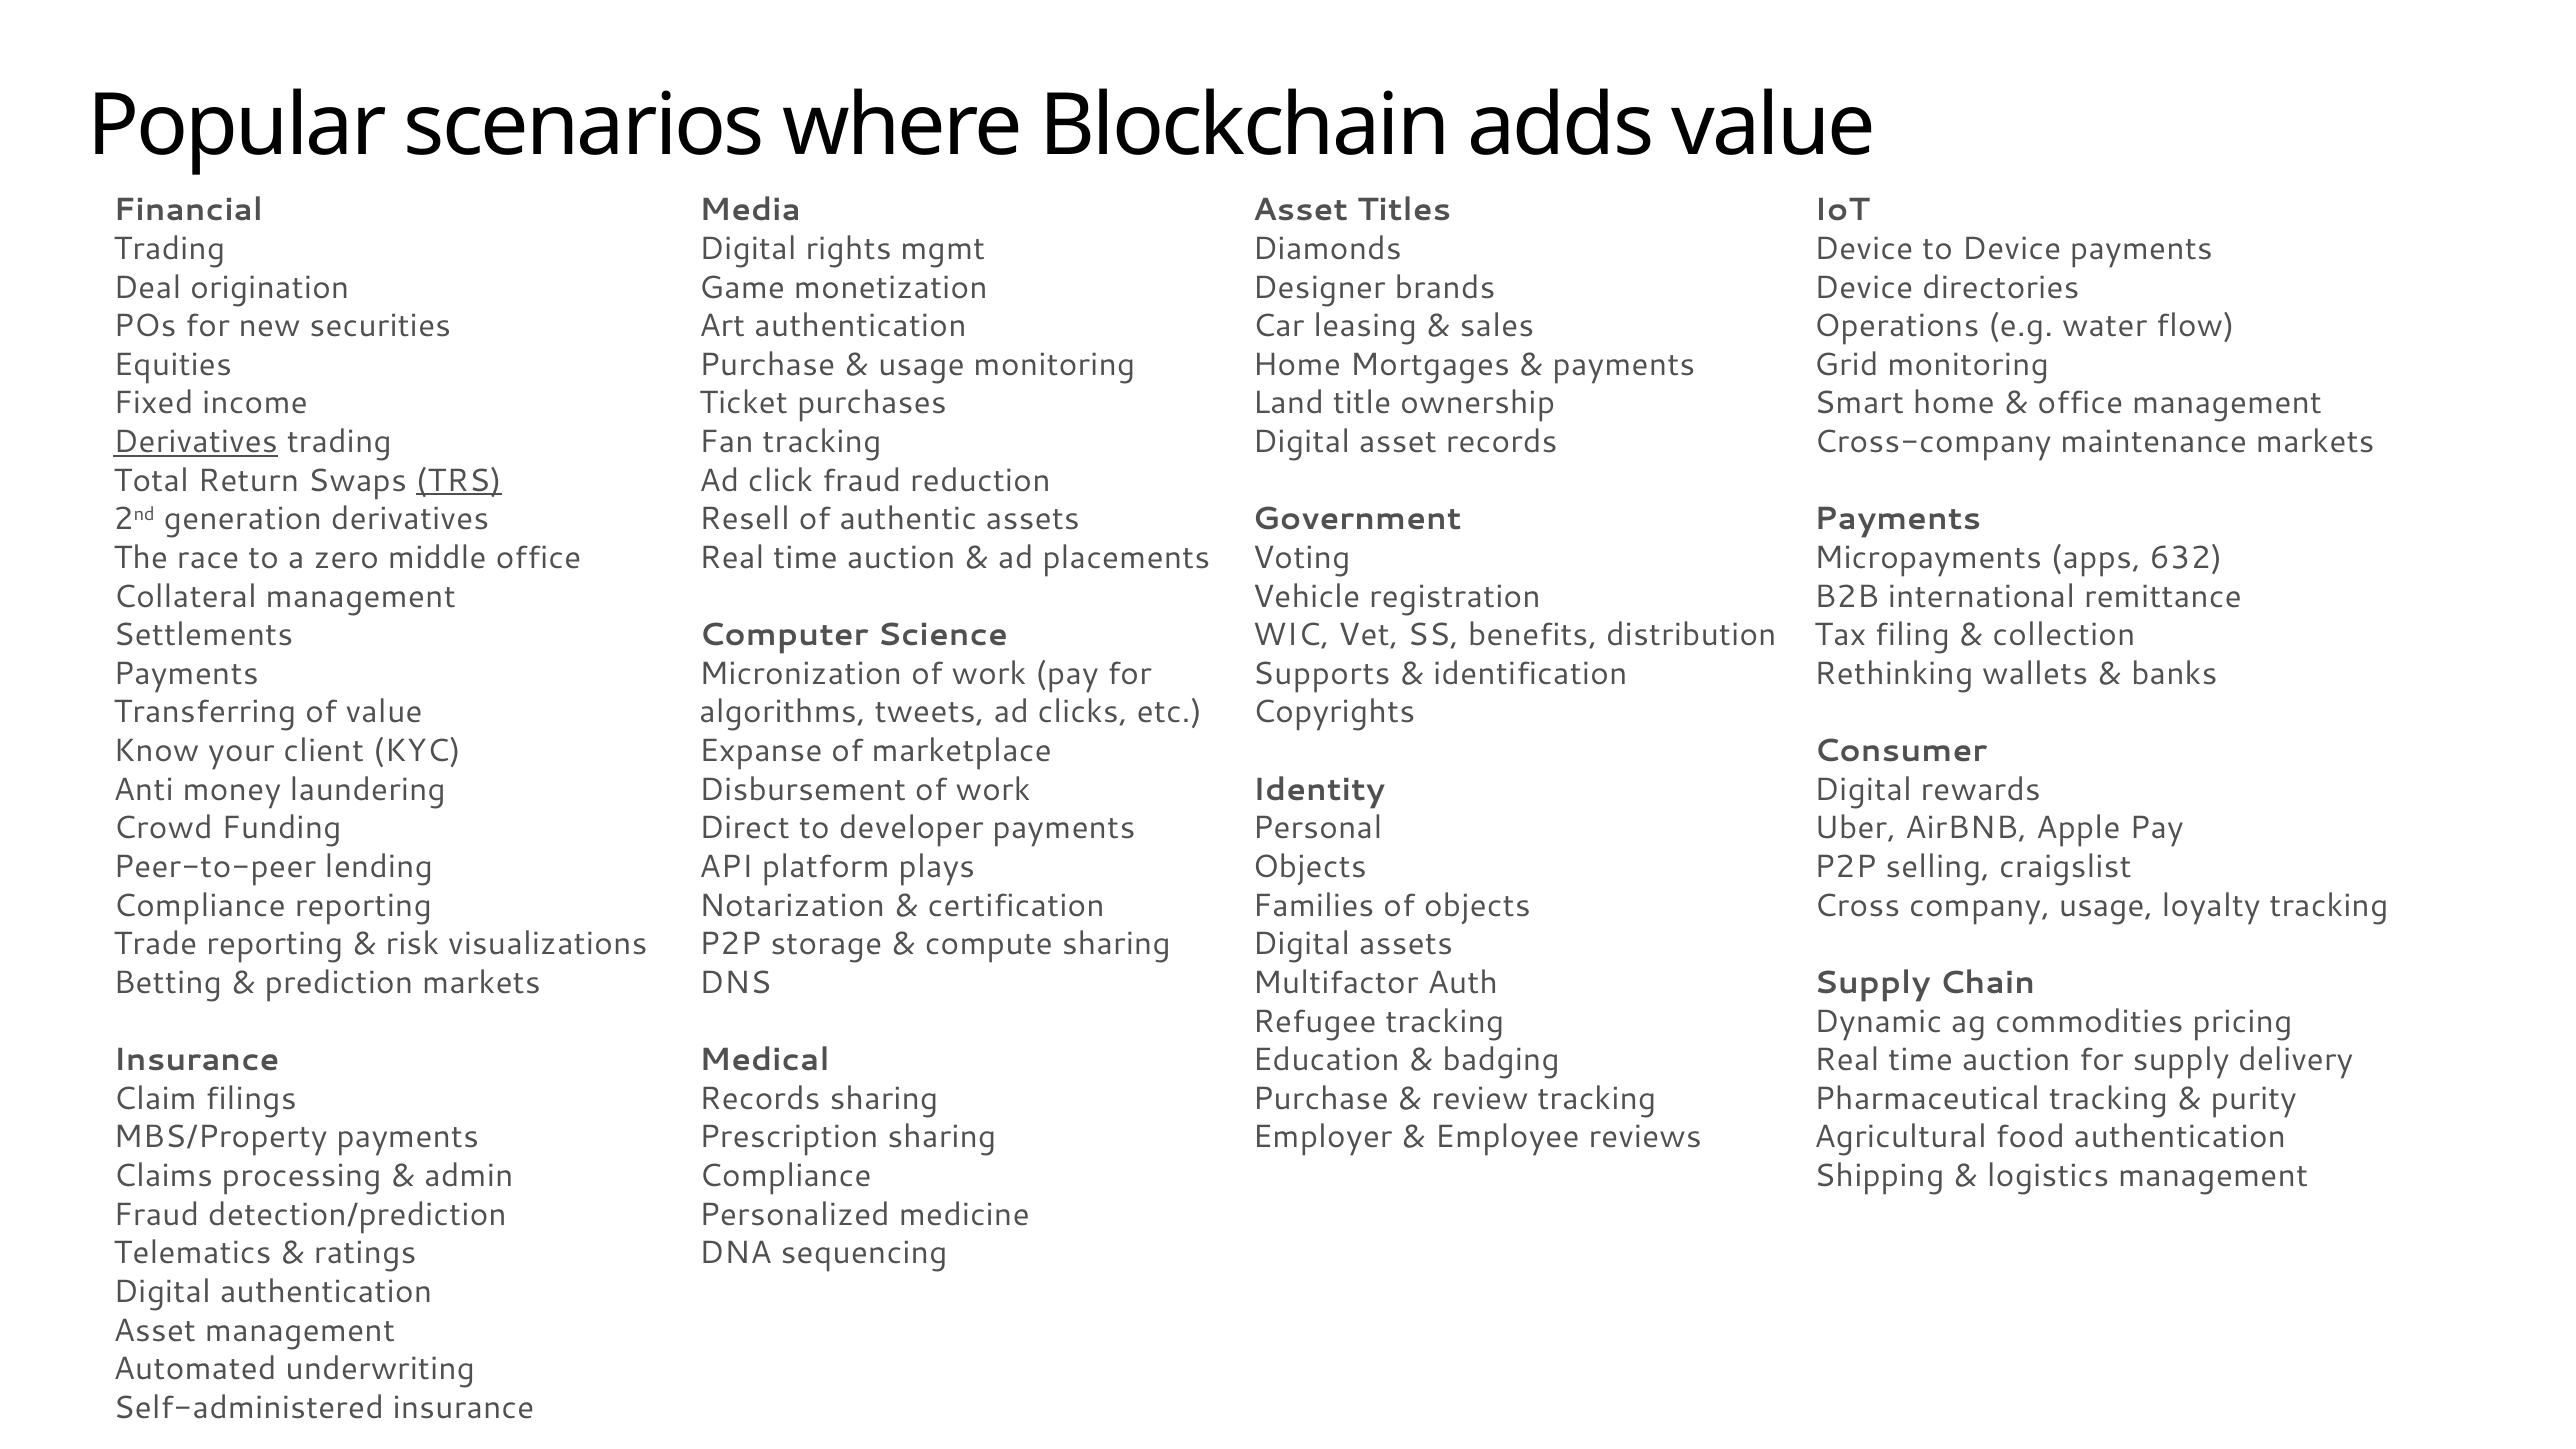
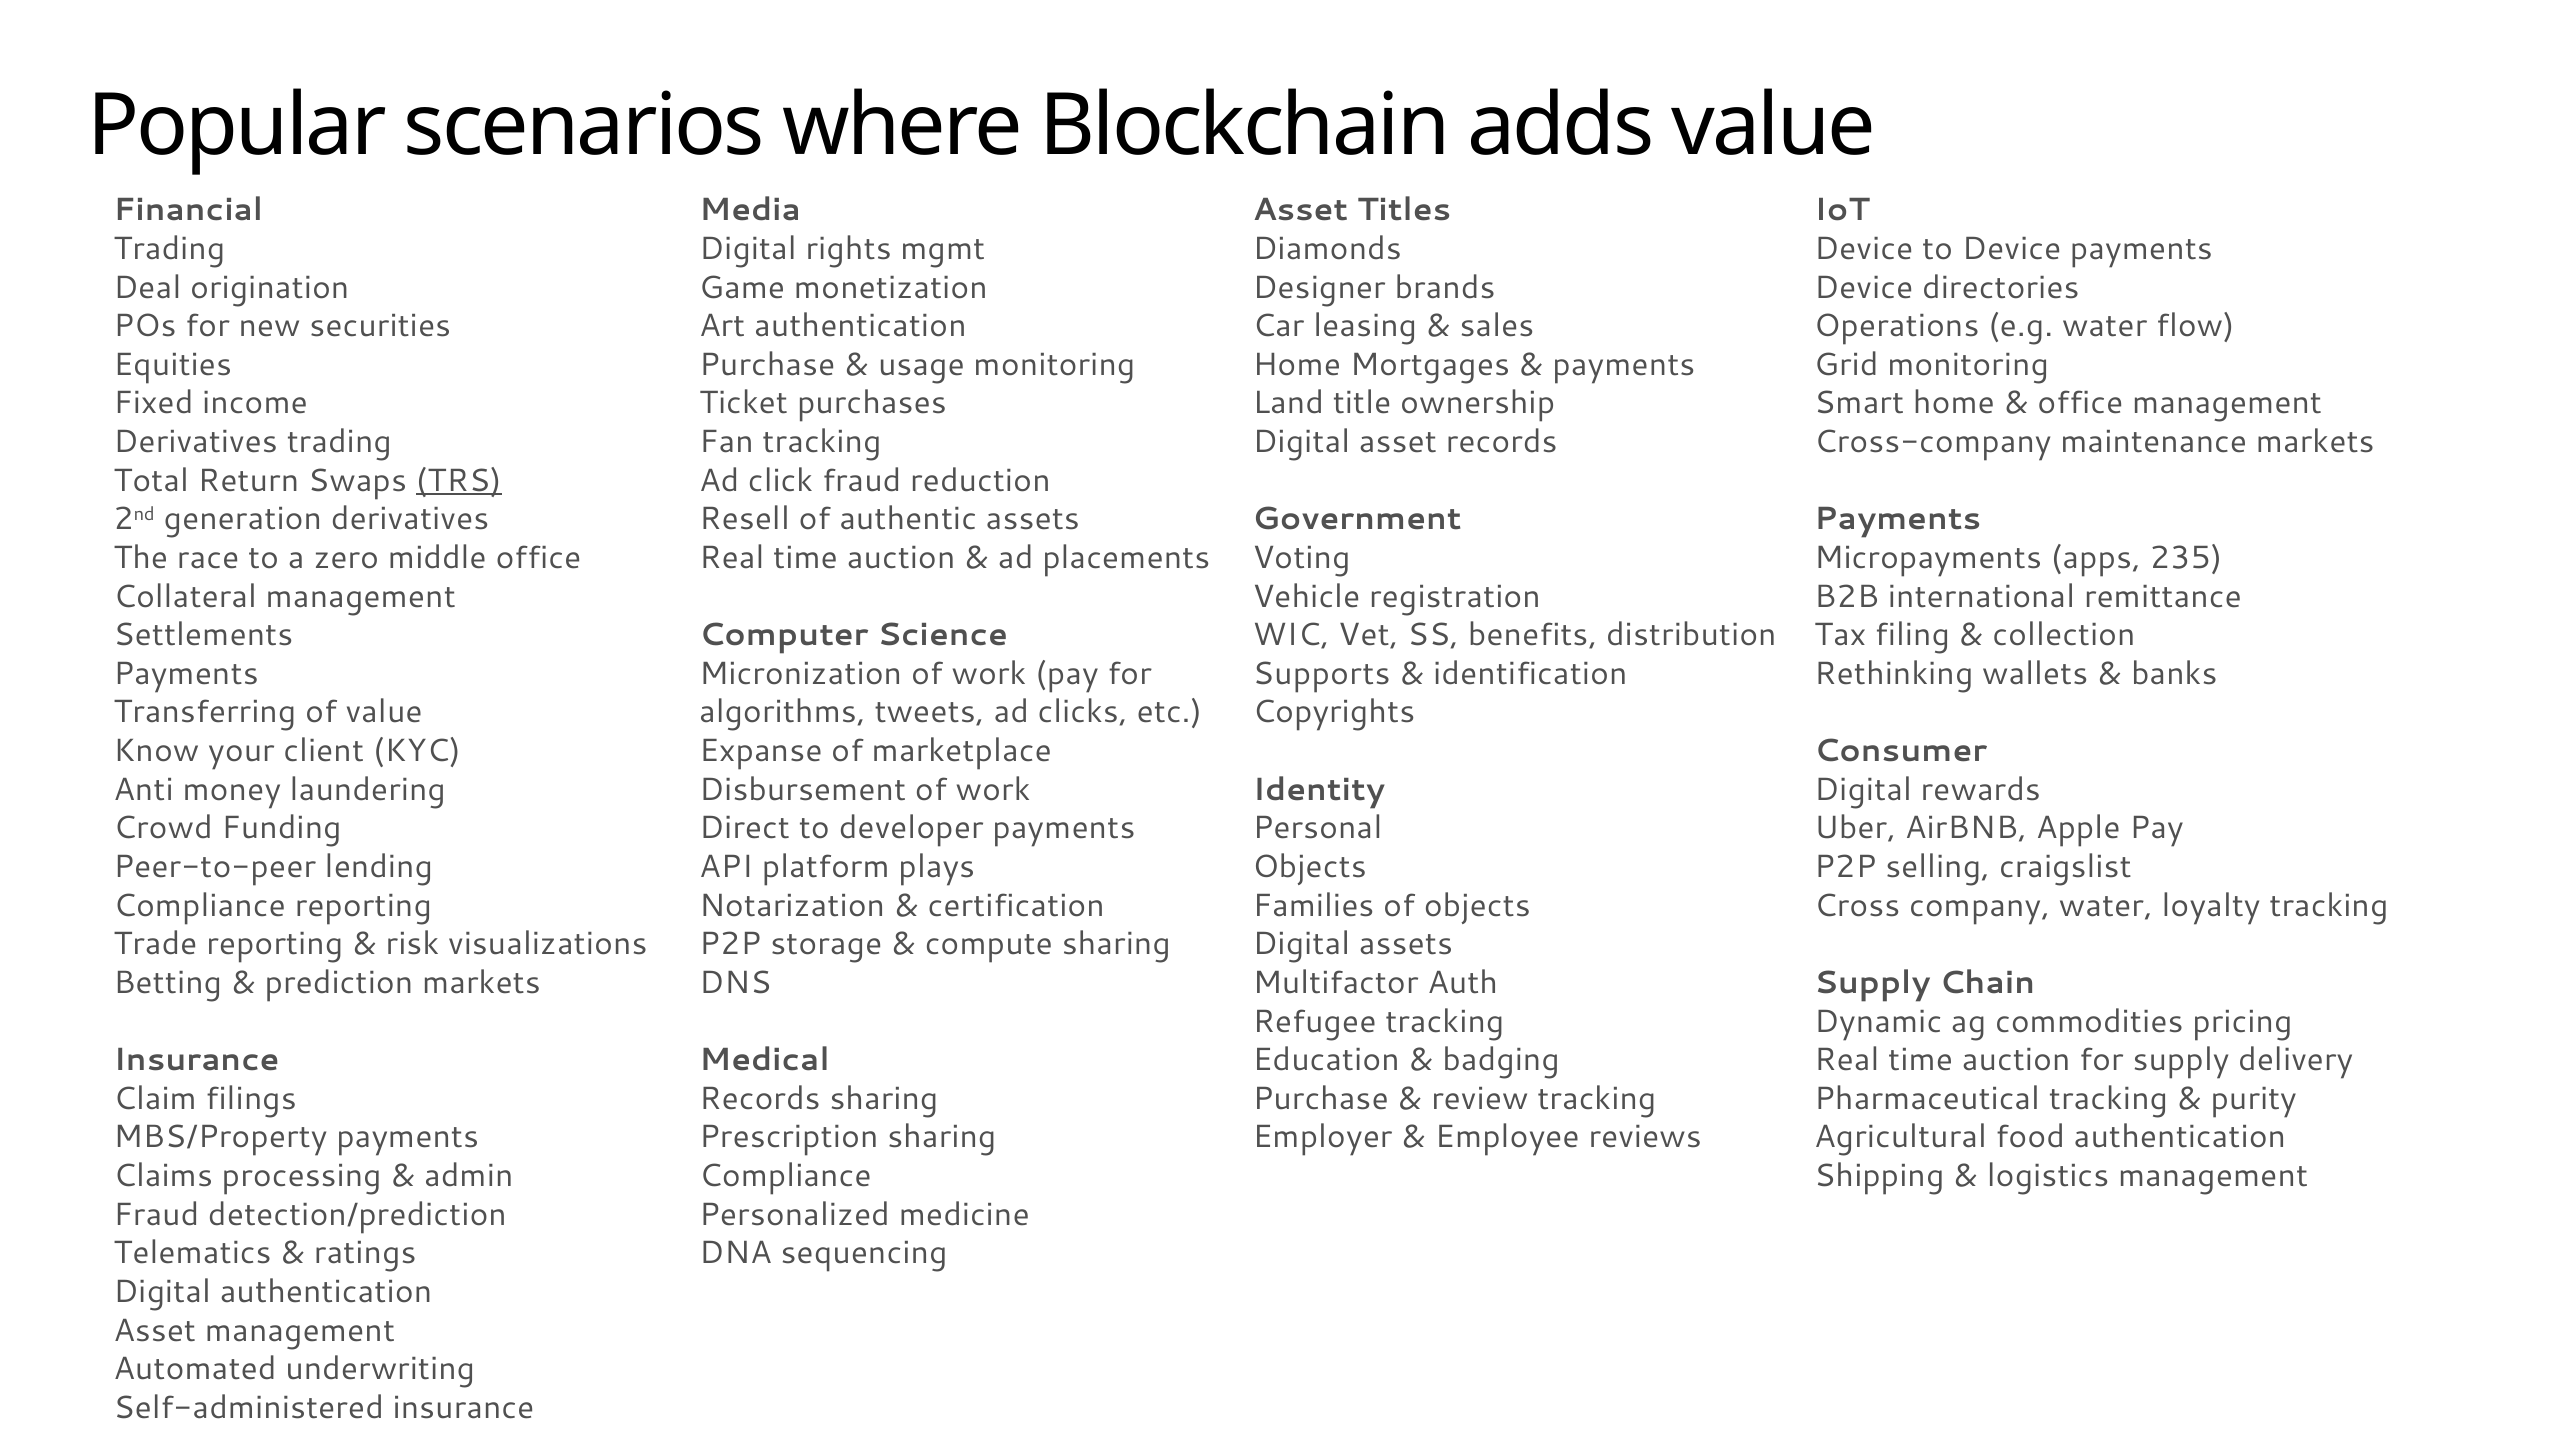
Derivatives at (196, 442) underline: present -> none
632: 632 -> 235
company usage: usage -> water
